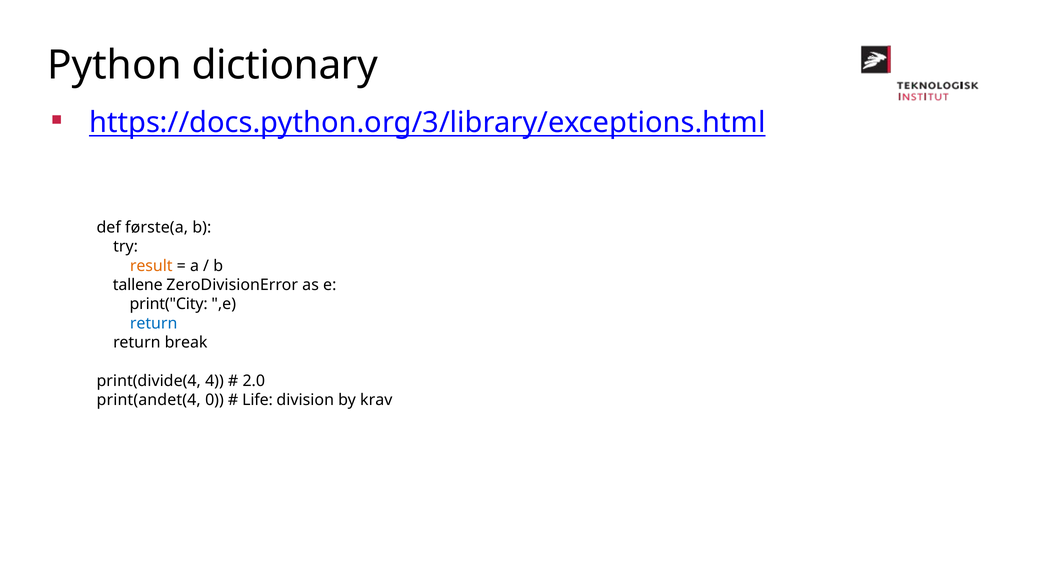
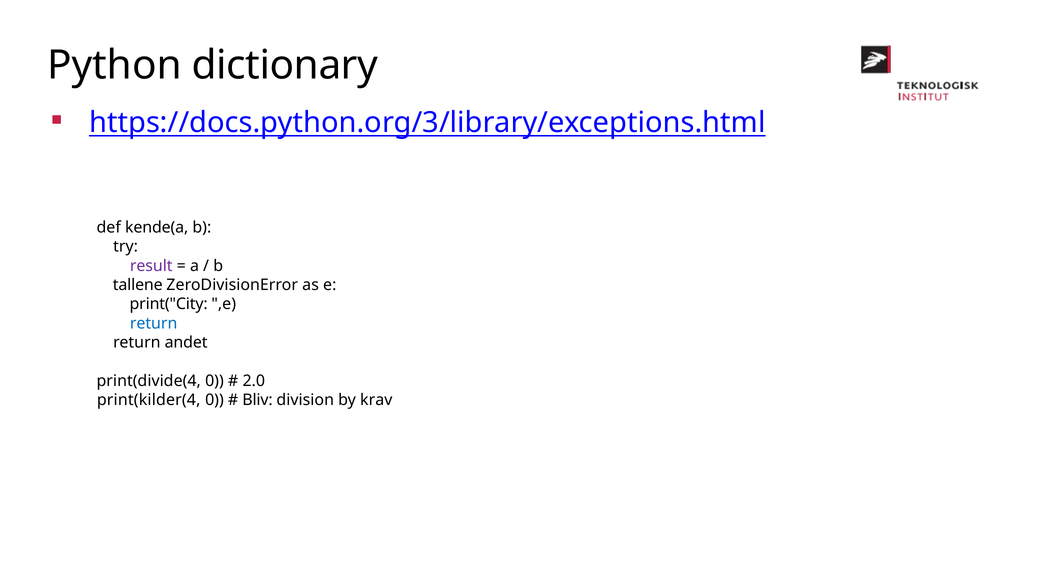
første(a: første(a -> kende(a
result colour: orange -> purple
break: break -> andet
print(divide(4 4: 4 -> 0
print(andet(4: print(andet(4 -> print(kilder(4
Life: Life -> Bliv
